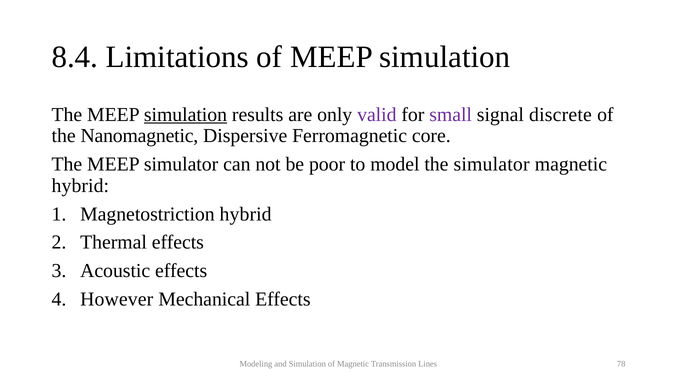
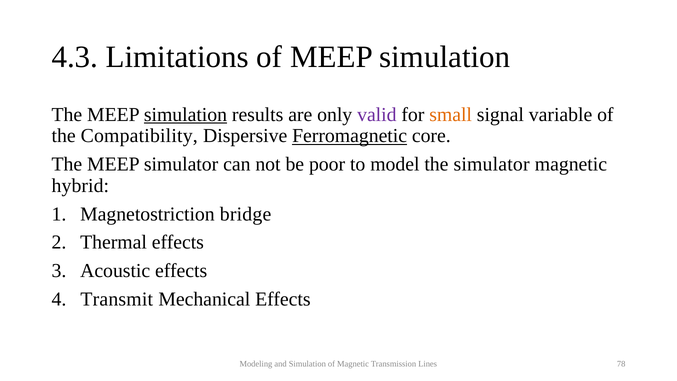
8.4: 8.4 -> 4.3
small colour: purple -> orange
discrete: discrete -> variable
Nanomagnetic: Nanomagnetic -> Compatibility
Ferromagnetic underline: none -> present
Magnetostriction hybrid: hybrid -> bridge
However: However -> Transmit
